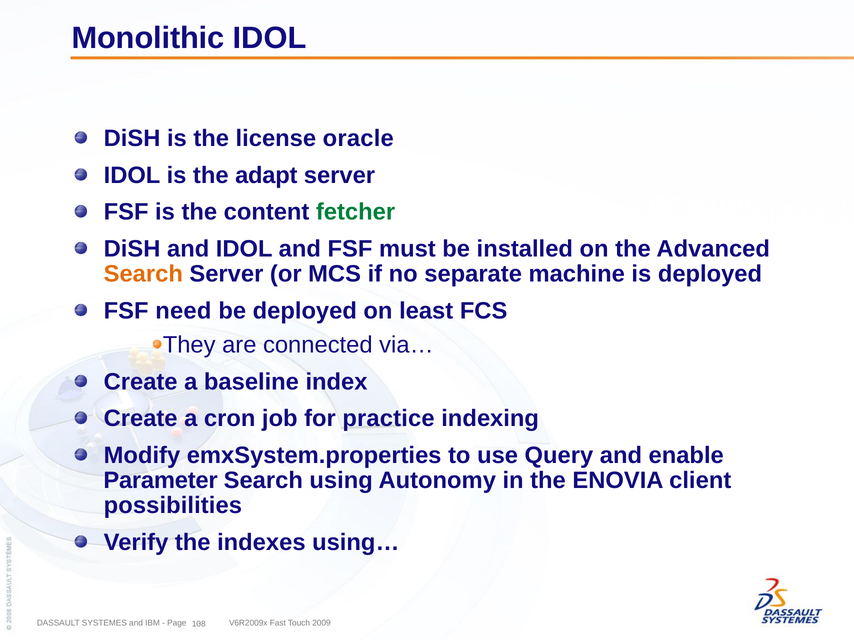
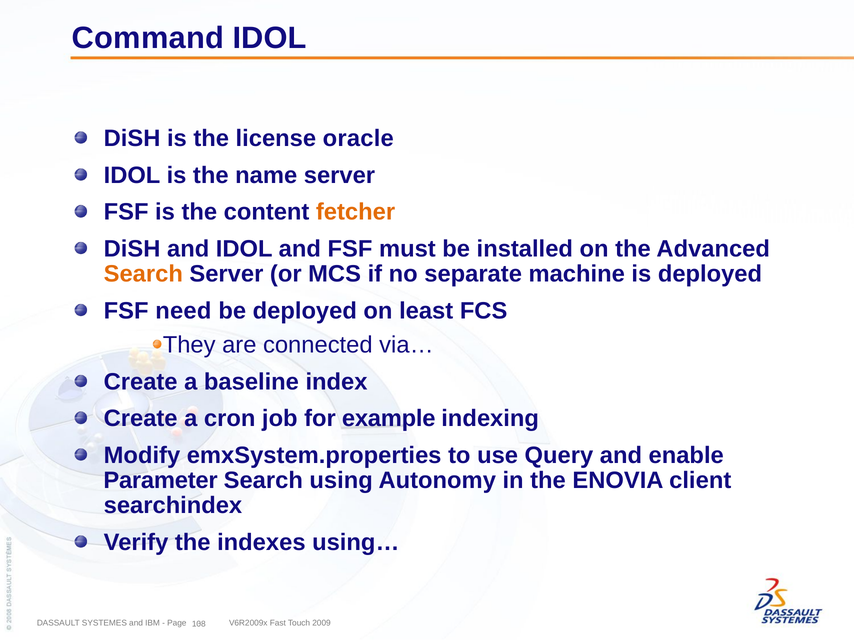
Monolithic: Monolithic -> Command
adapt: adapt -> name
fetcher colour: green -> orange
practice: practice -> example
possibilities: possibilities -> searchindex
